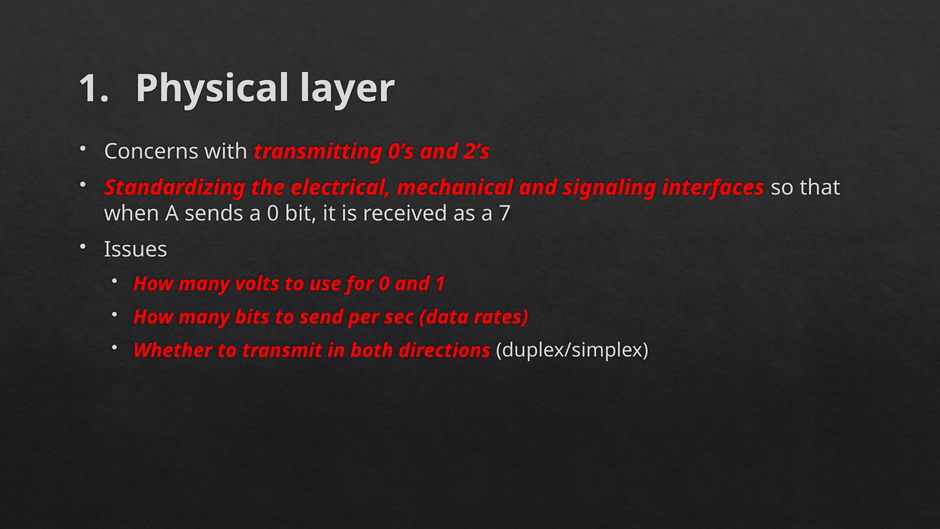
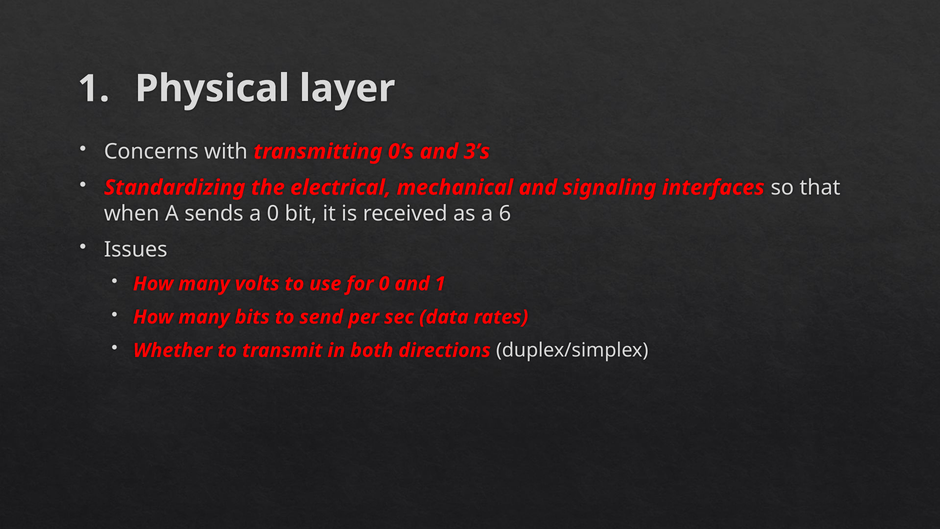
2’s: 2’s -> 3’s
7: 7 -> 6
